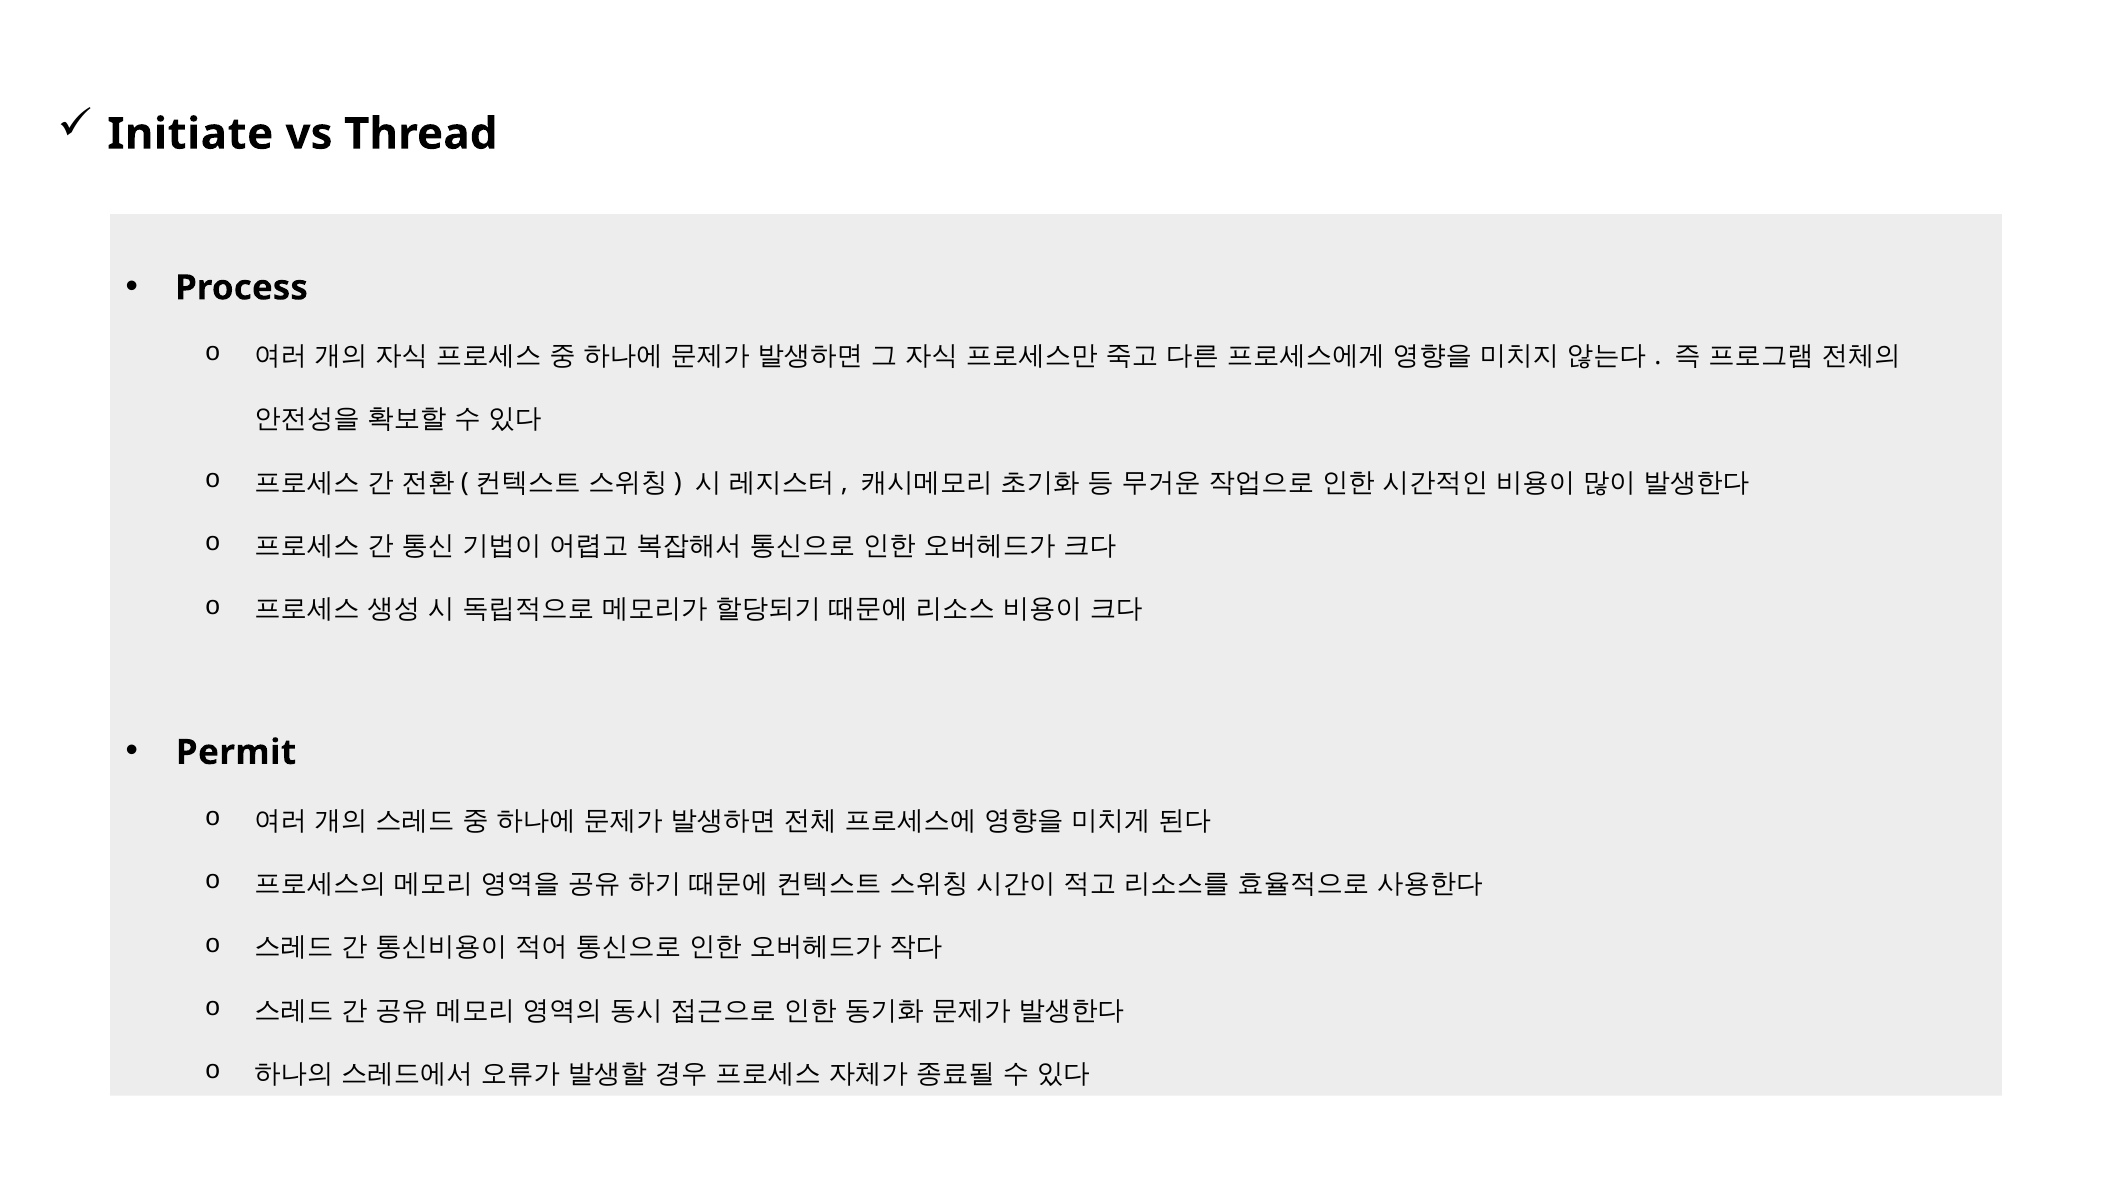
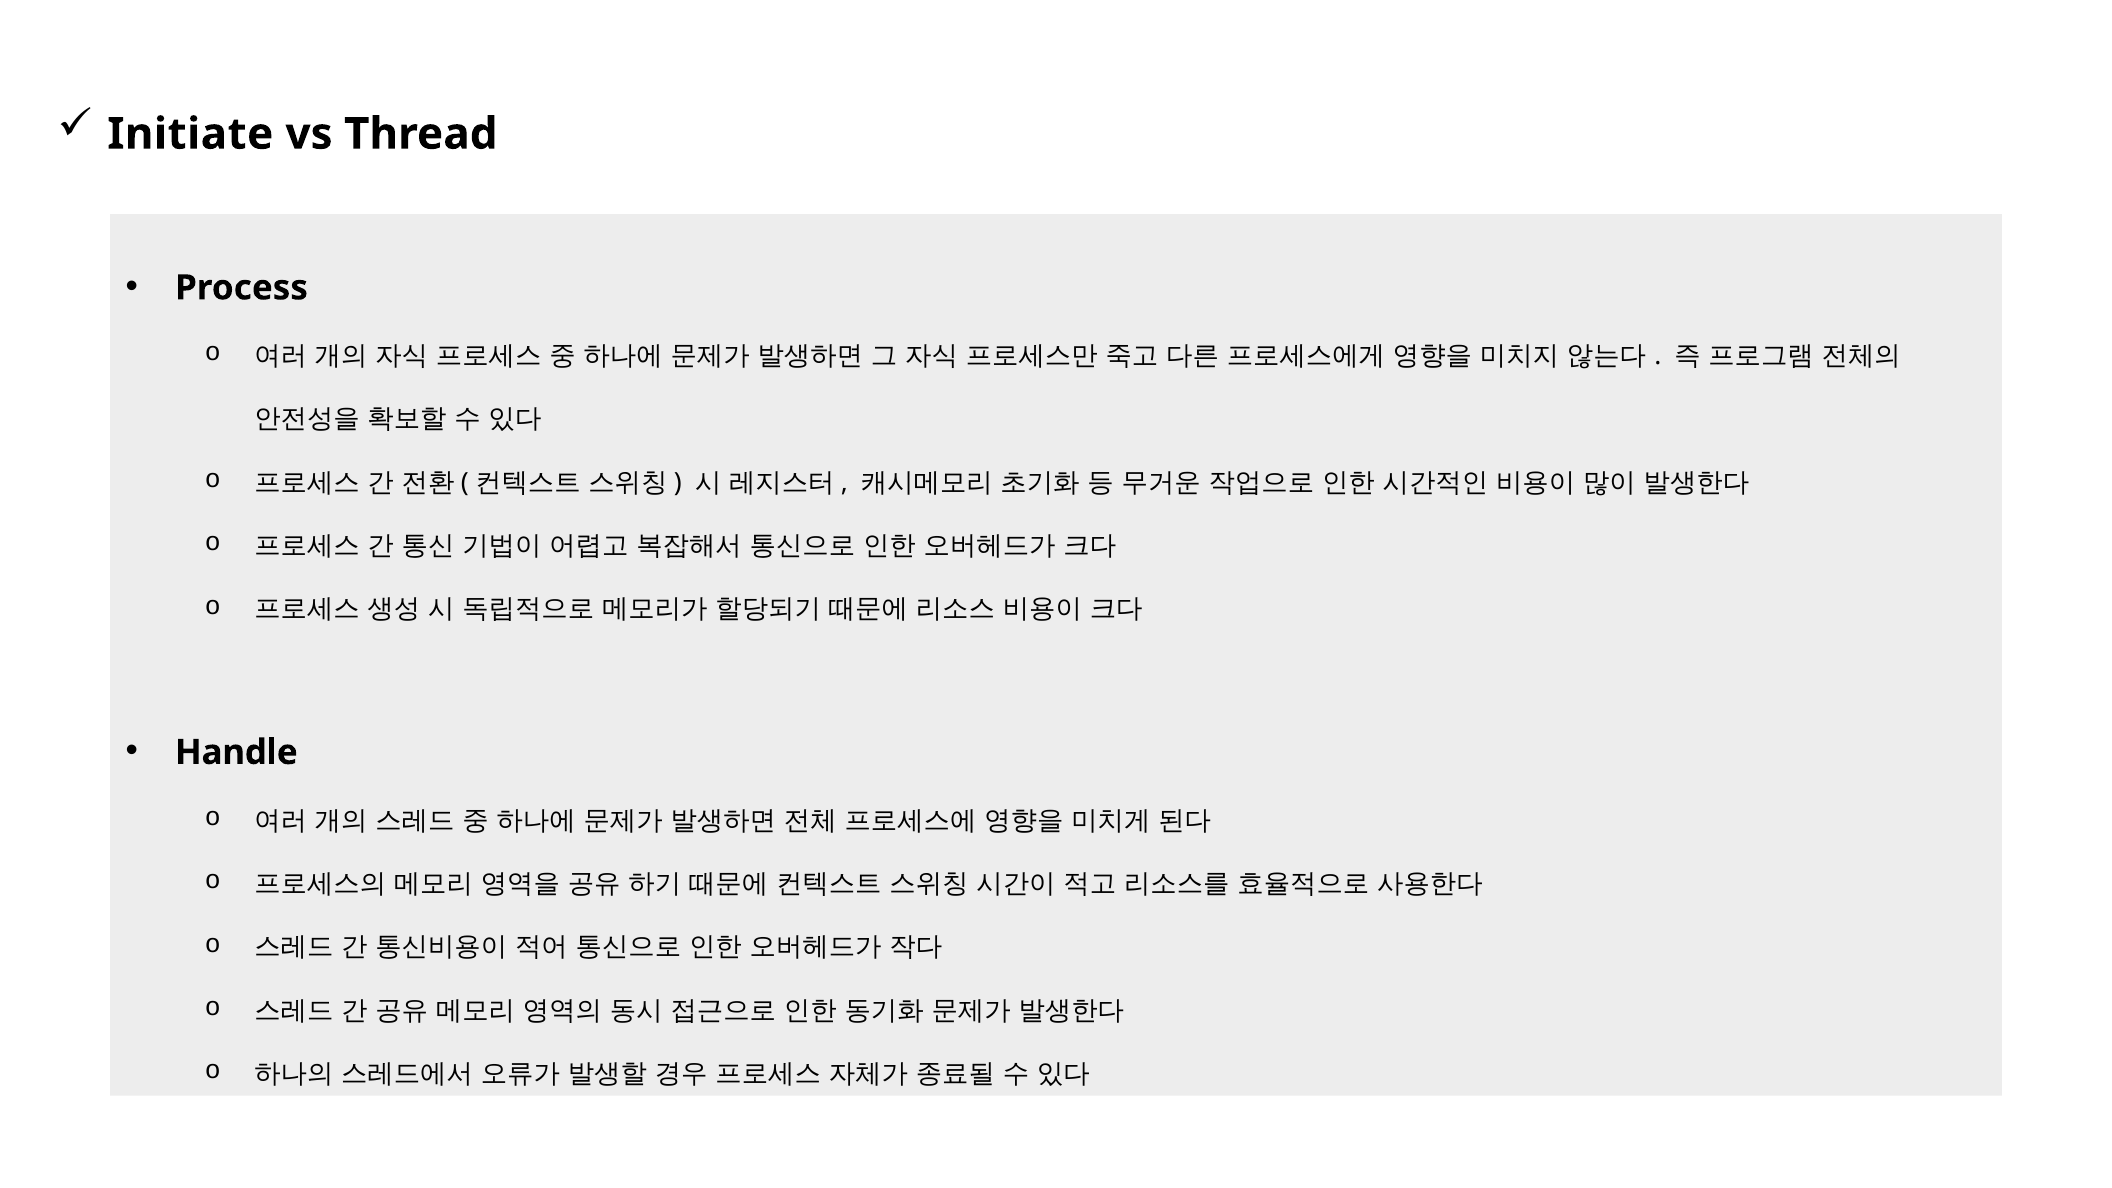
Permit: Permit -> Handle
